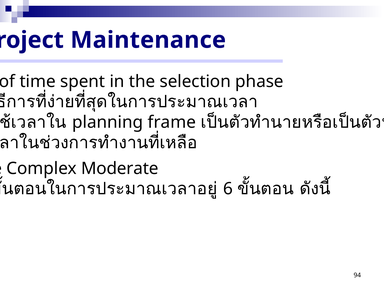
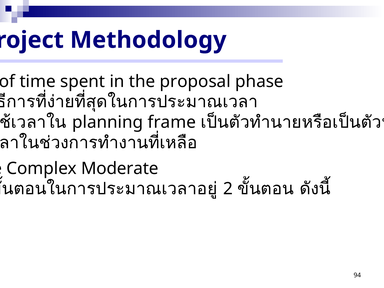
Maintenance: Maintenance -> Methodology
selection: selection -> proposal
6: 6 -> 2
